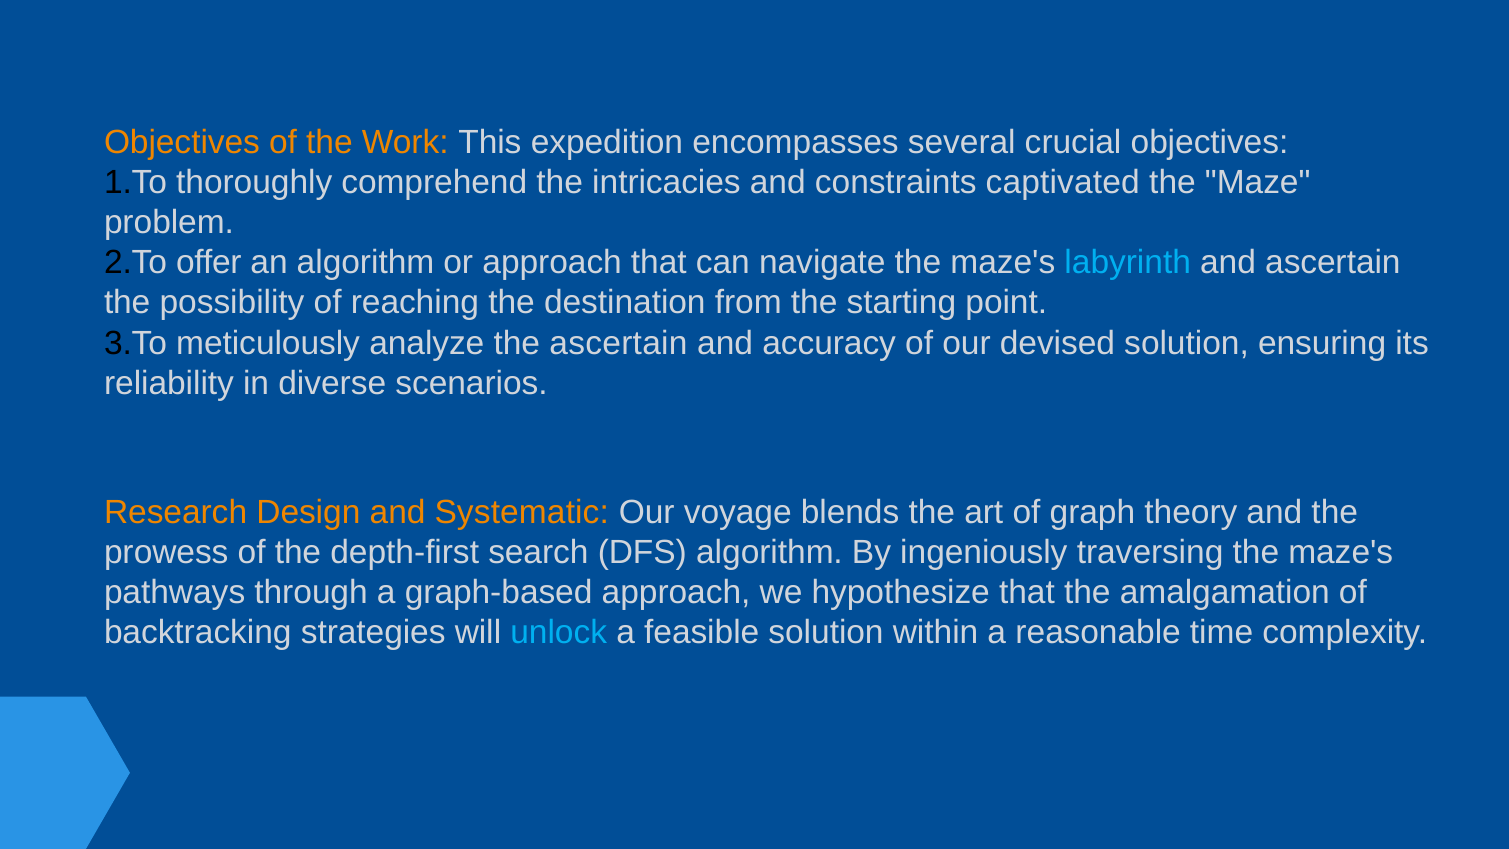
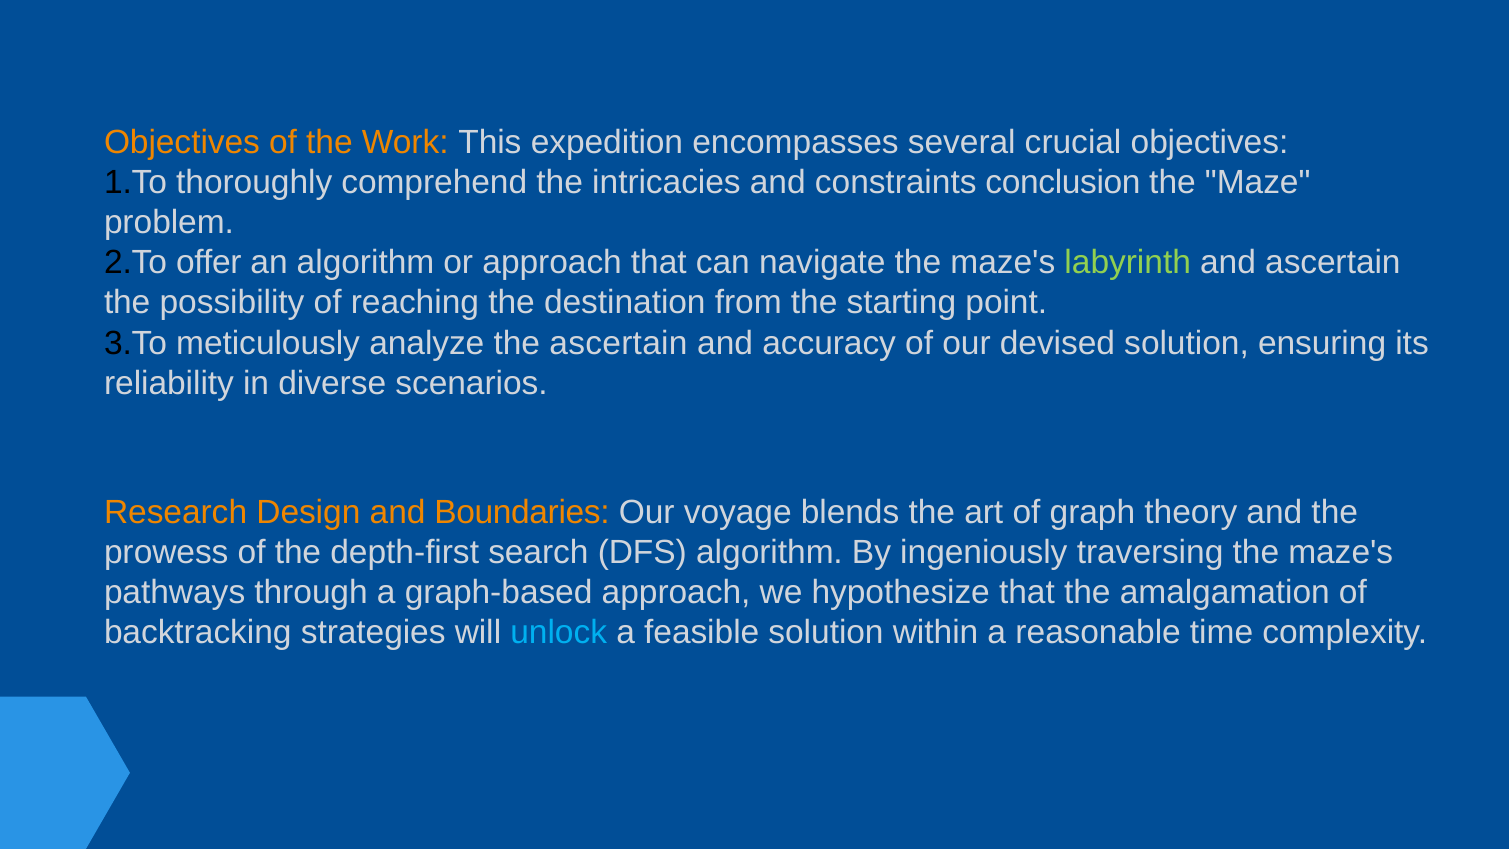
captivated: captivated -> conclusion
labyrinth colour: light blue -> light green
Systematic: Systematic -> Boundaries
